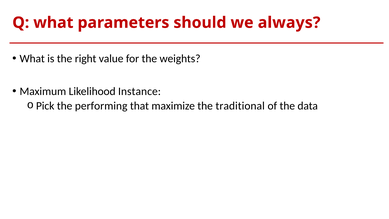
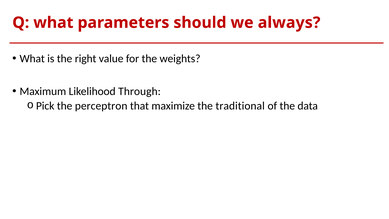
Instance: Instance -> Through
performing: performing -> perceptron
